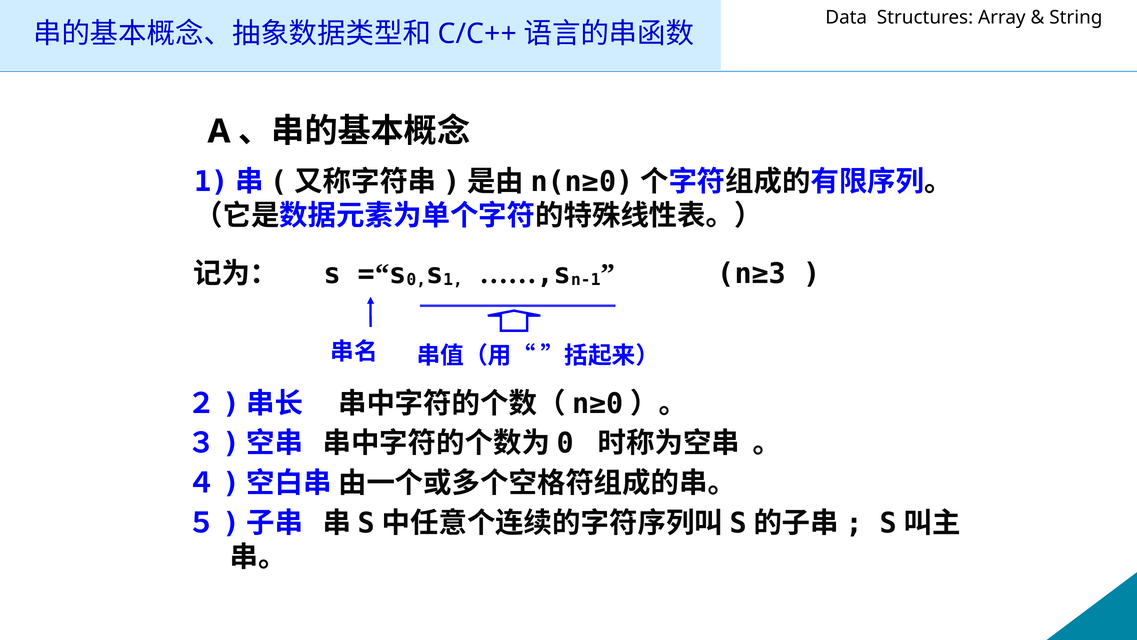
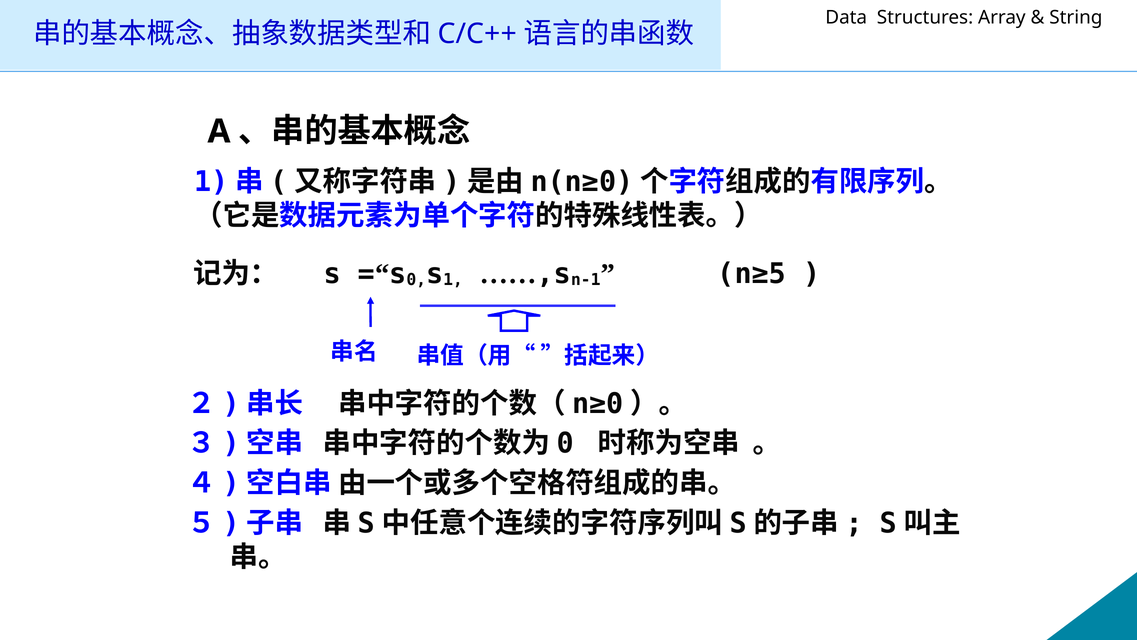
n≥3: n≥3 -> n≥5
